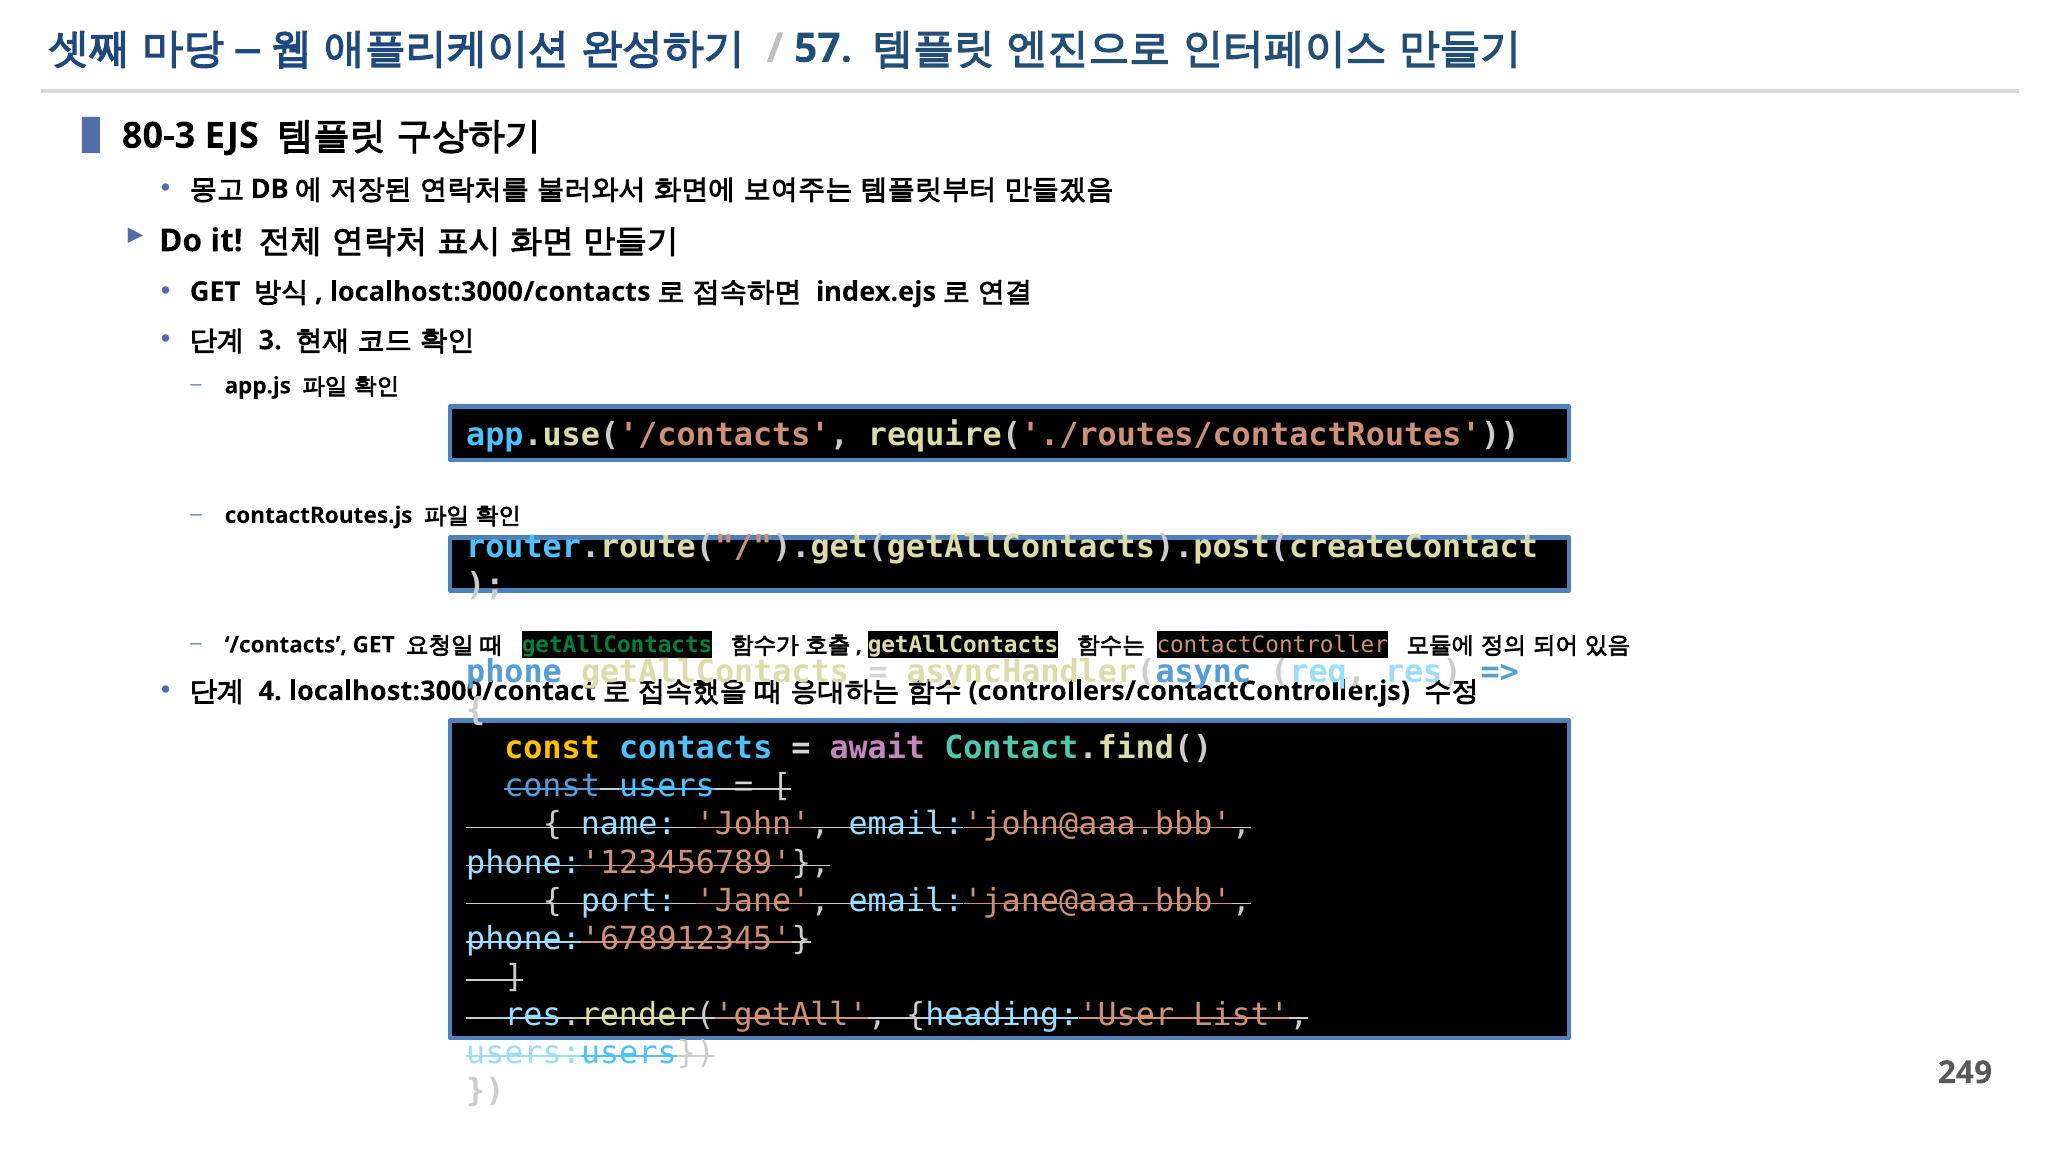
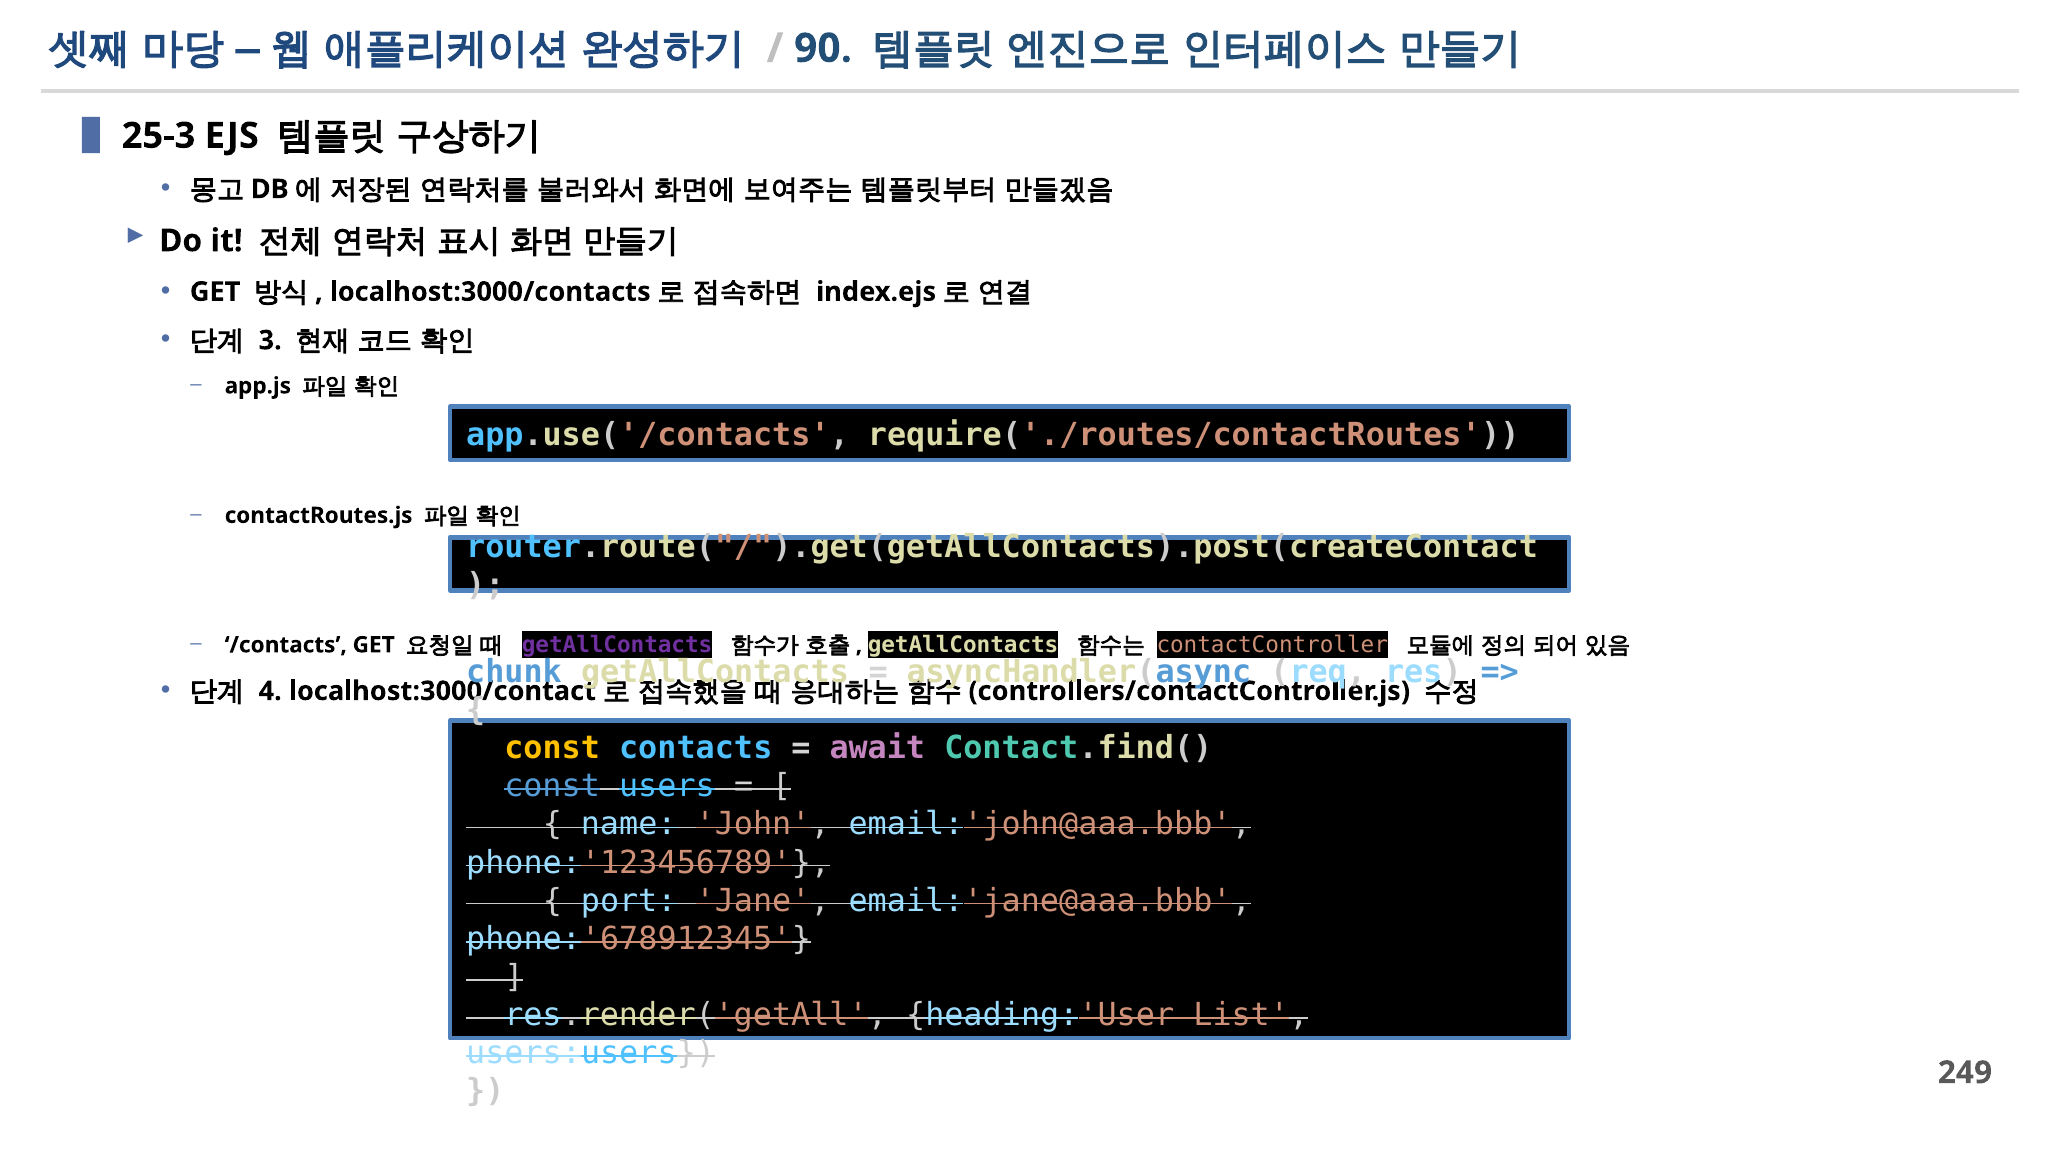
57: 57 -> 90
80-3: 80-3 -> 25-3
getAllContacts at (617, 645) colour: green -> purple
phone: phone -> chunk
